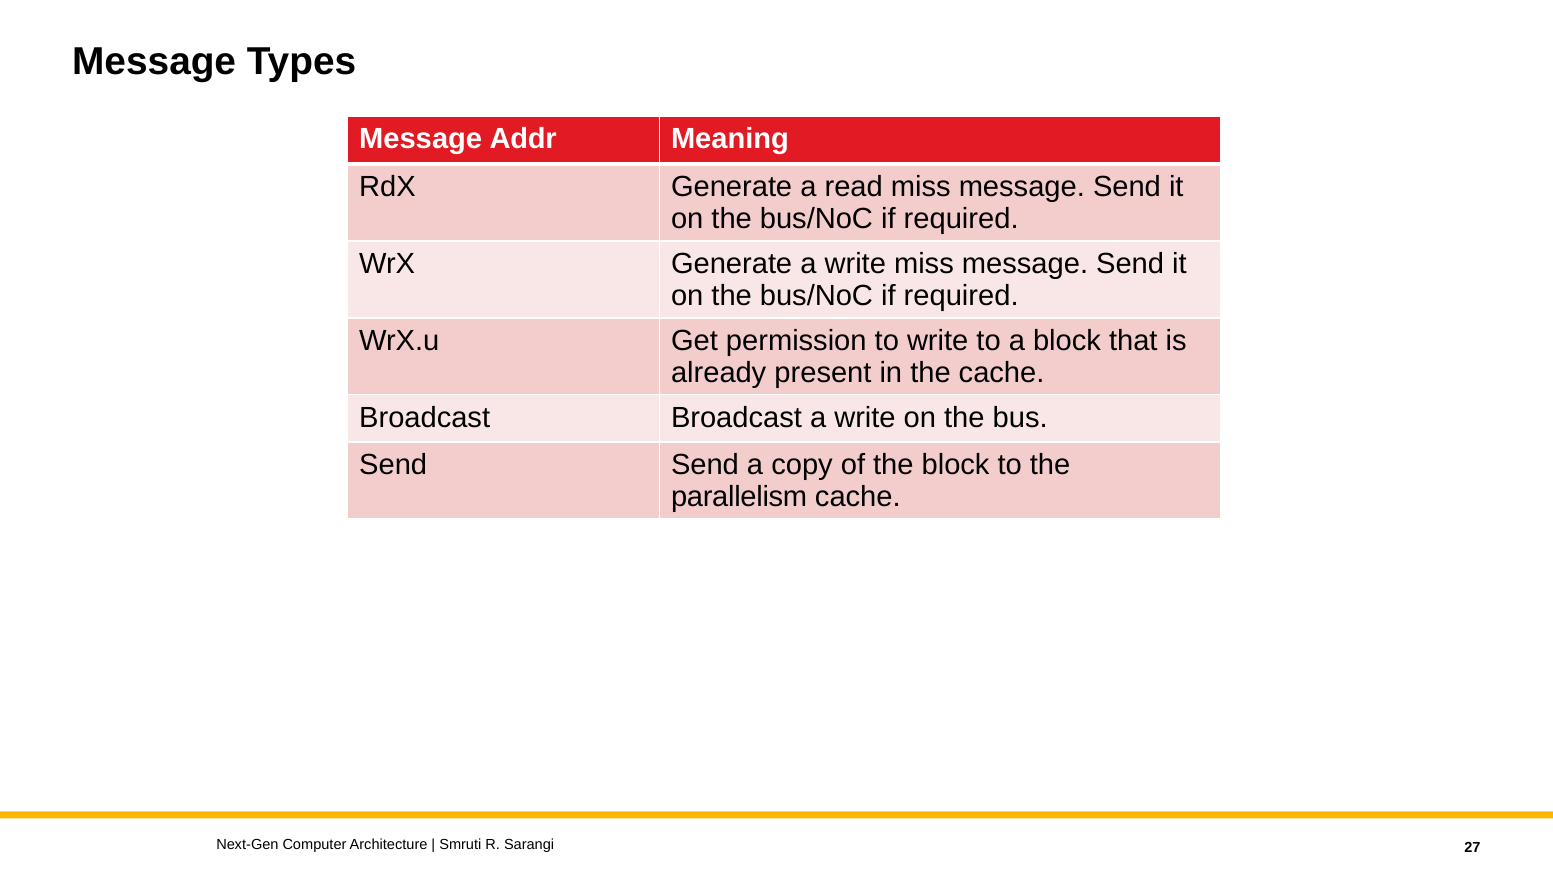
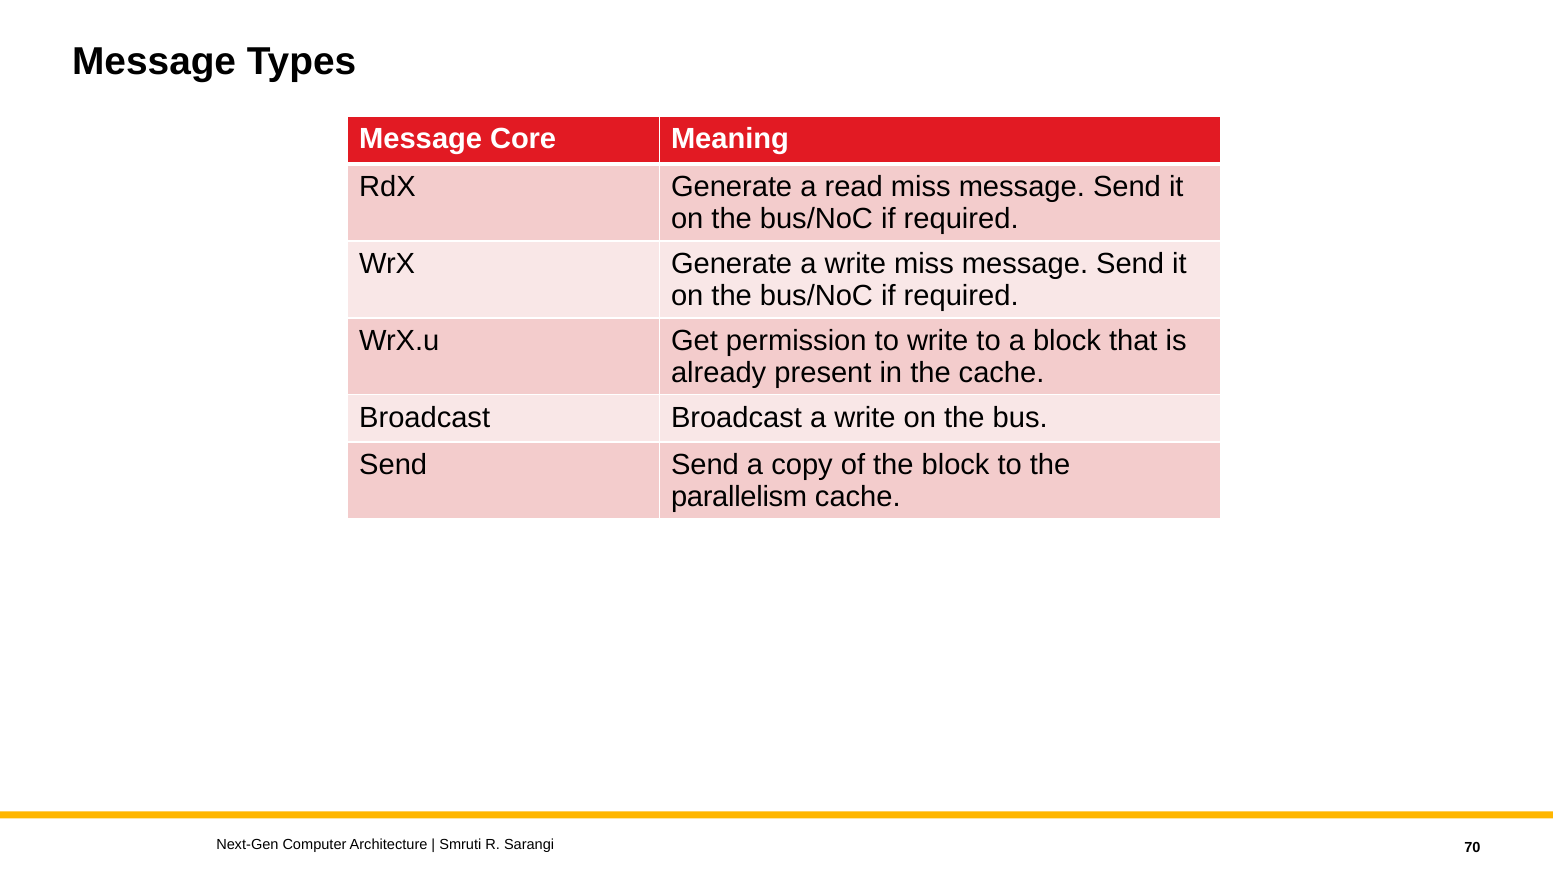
Addr: Addr -> Core
27: 27 -> 70
